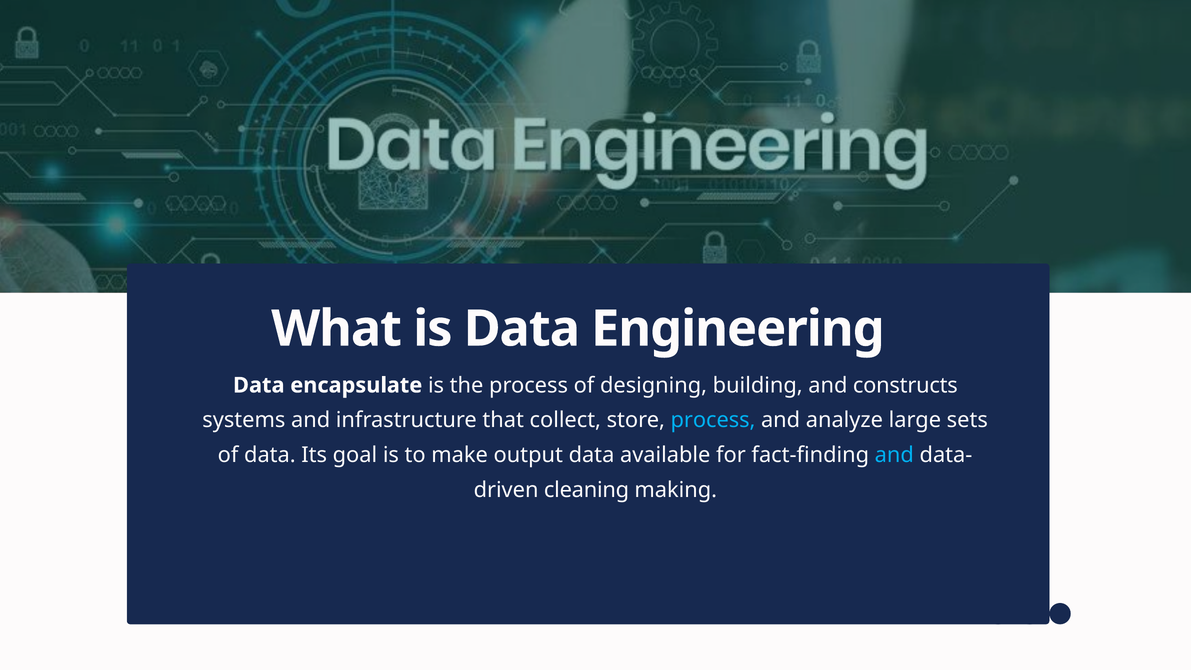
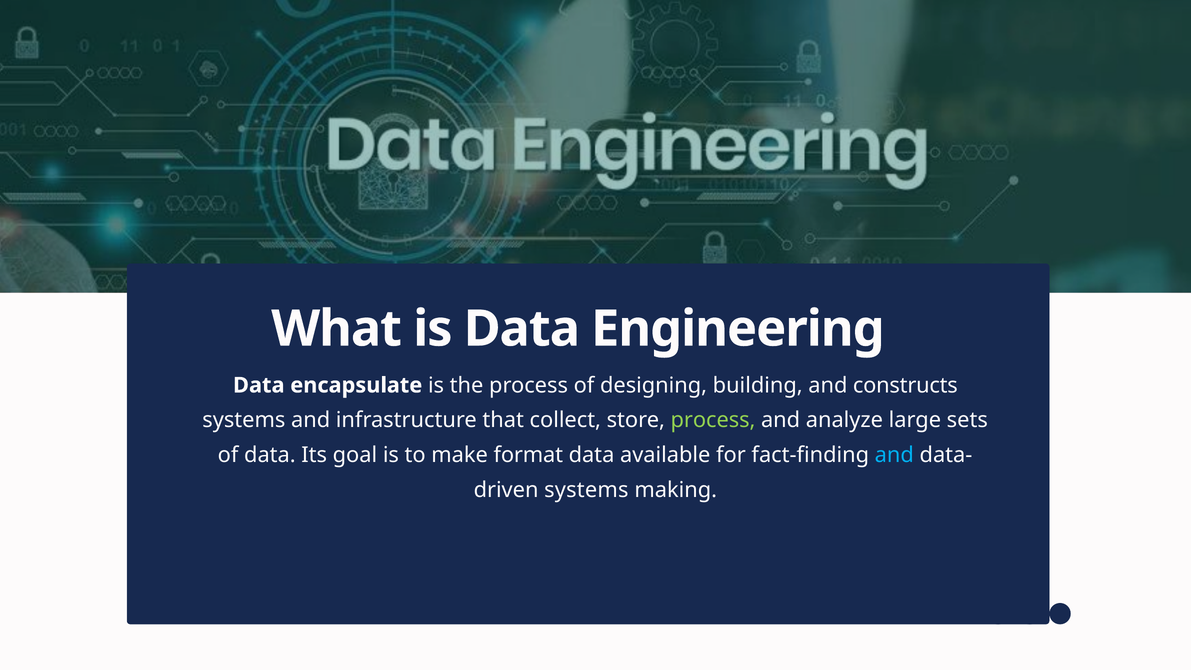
process at (713, 420) colour: light blue -> light green
output: output -> format
cleaning at (587, 490): cleaning -> systems
